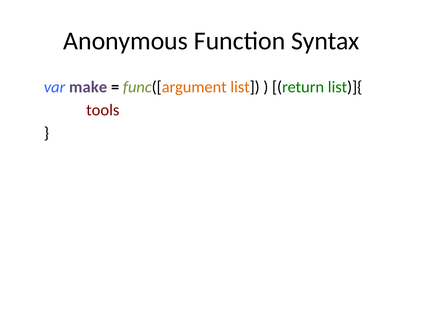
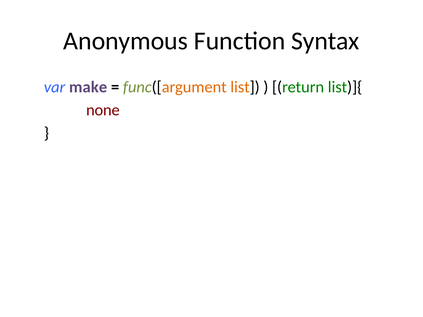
tools: tools -> none
